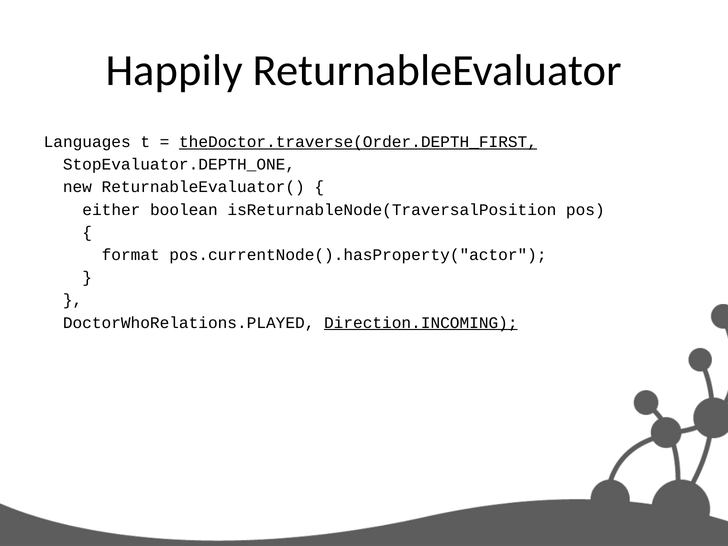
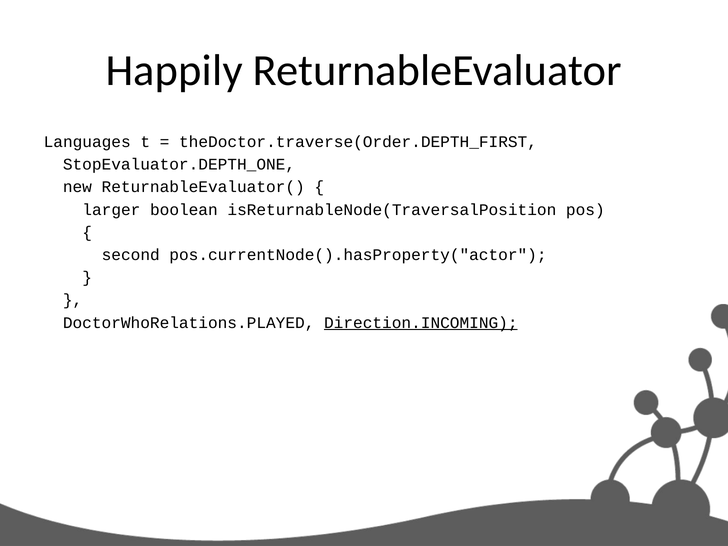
theDoctor.traverse(Order.DEPTH_FIRST underline: present -> none
either: either -> larger
format: format -> second
